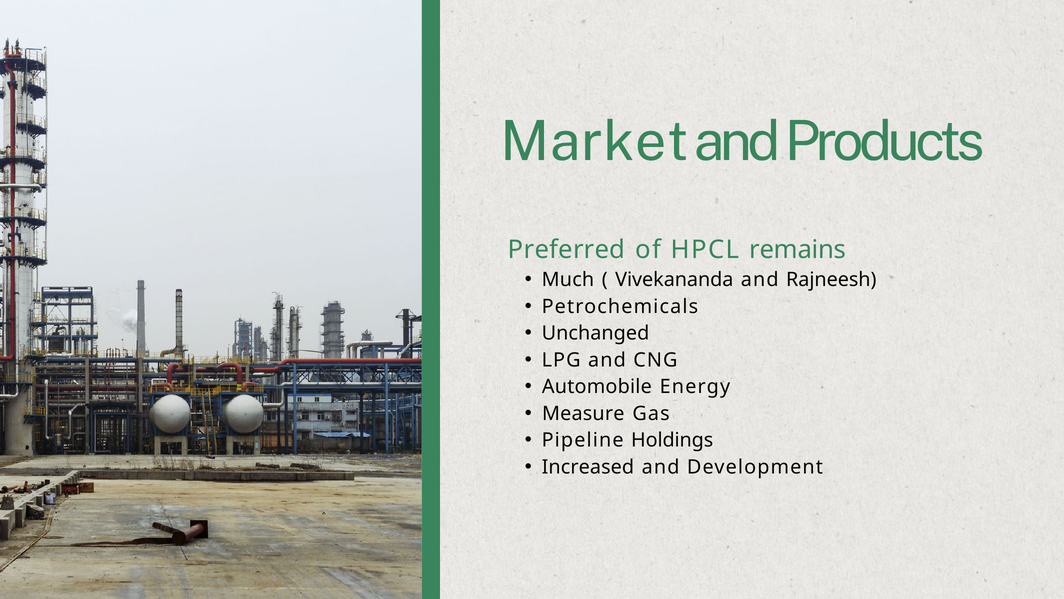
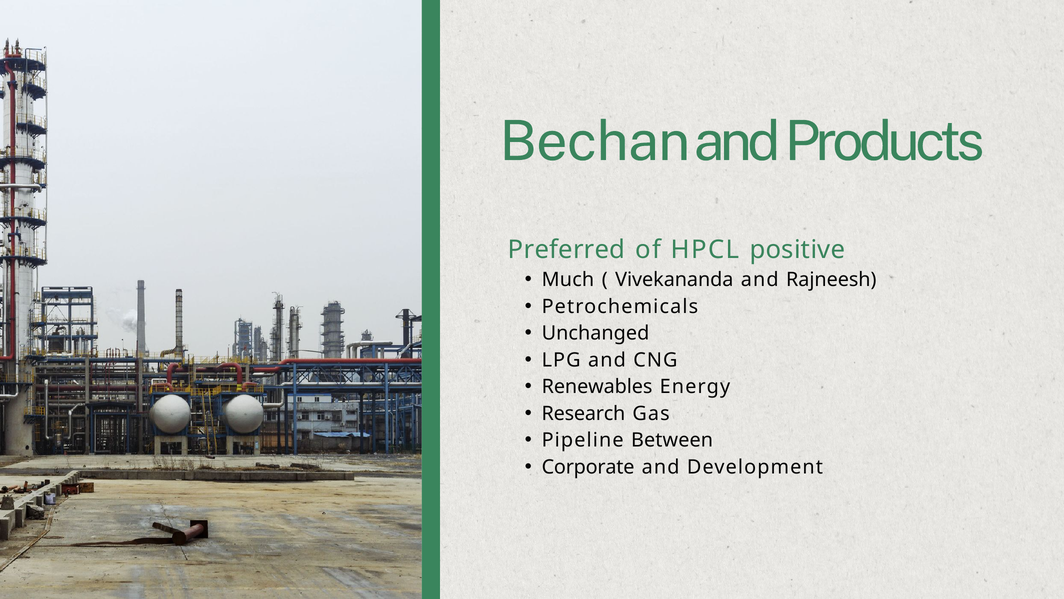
Market: Market -> Bechan
remains: remains -> positive
Automobile: Automobile -> Renewables
Measure: Measure -> Research
Holdings: Holdings -> Between
Increased: Increased -> Corporate
